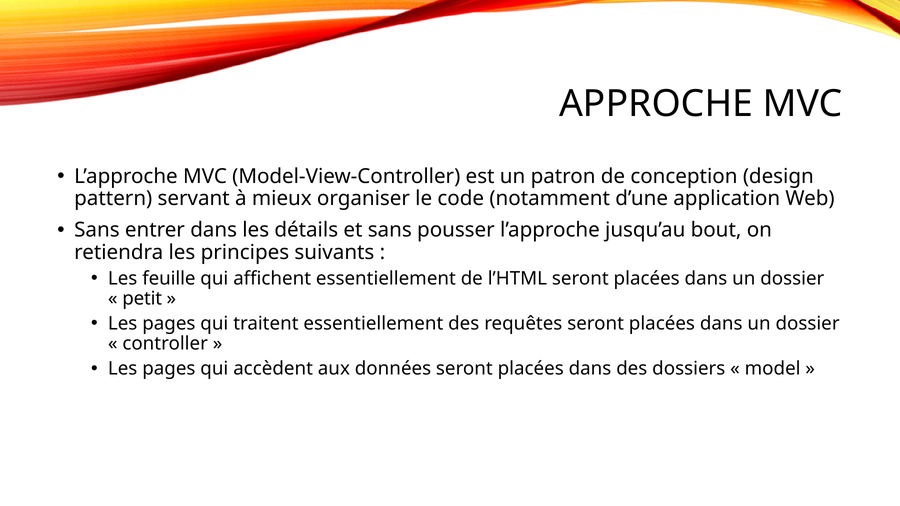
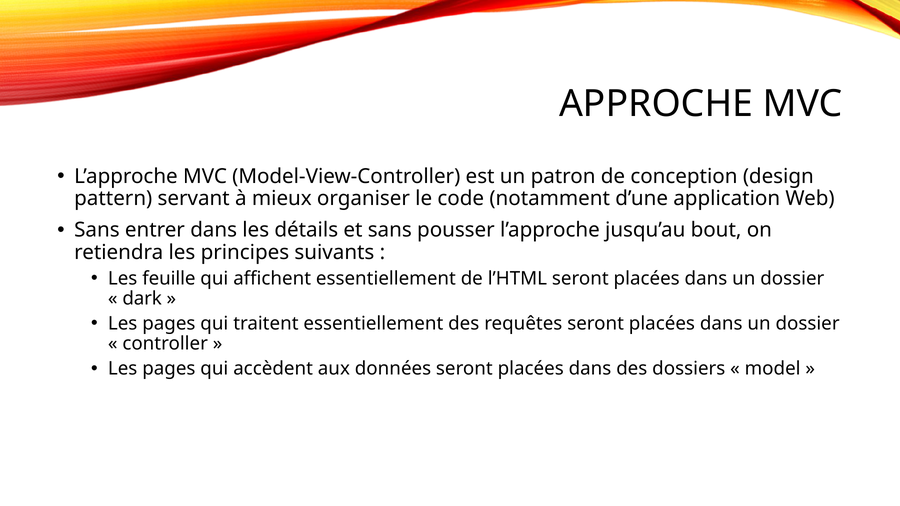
petit: petit -> dark
